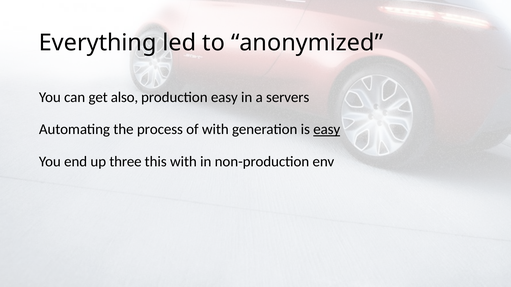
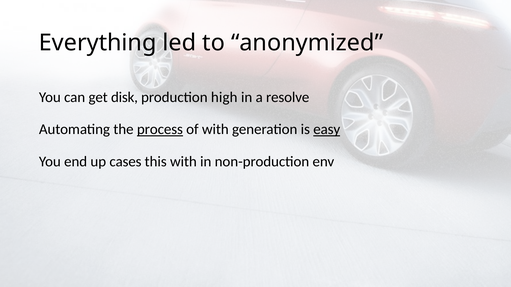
also: also -> disk
production easy: easy -> high
servers: servers -> resolve
process underline: none -> present
three: three -> cases
